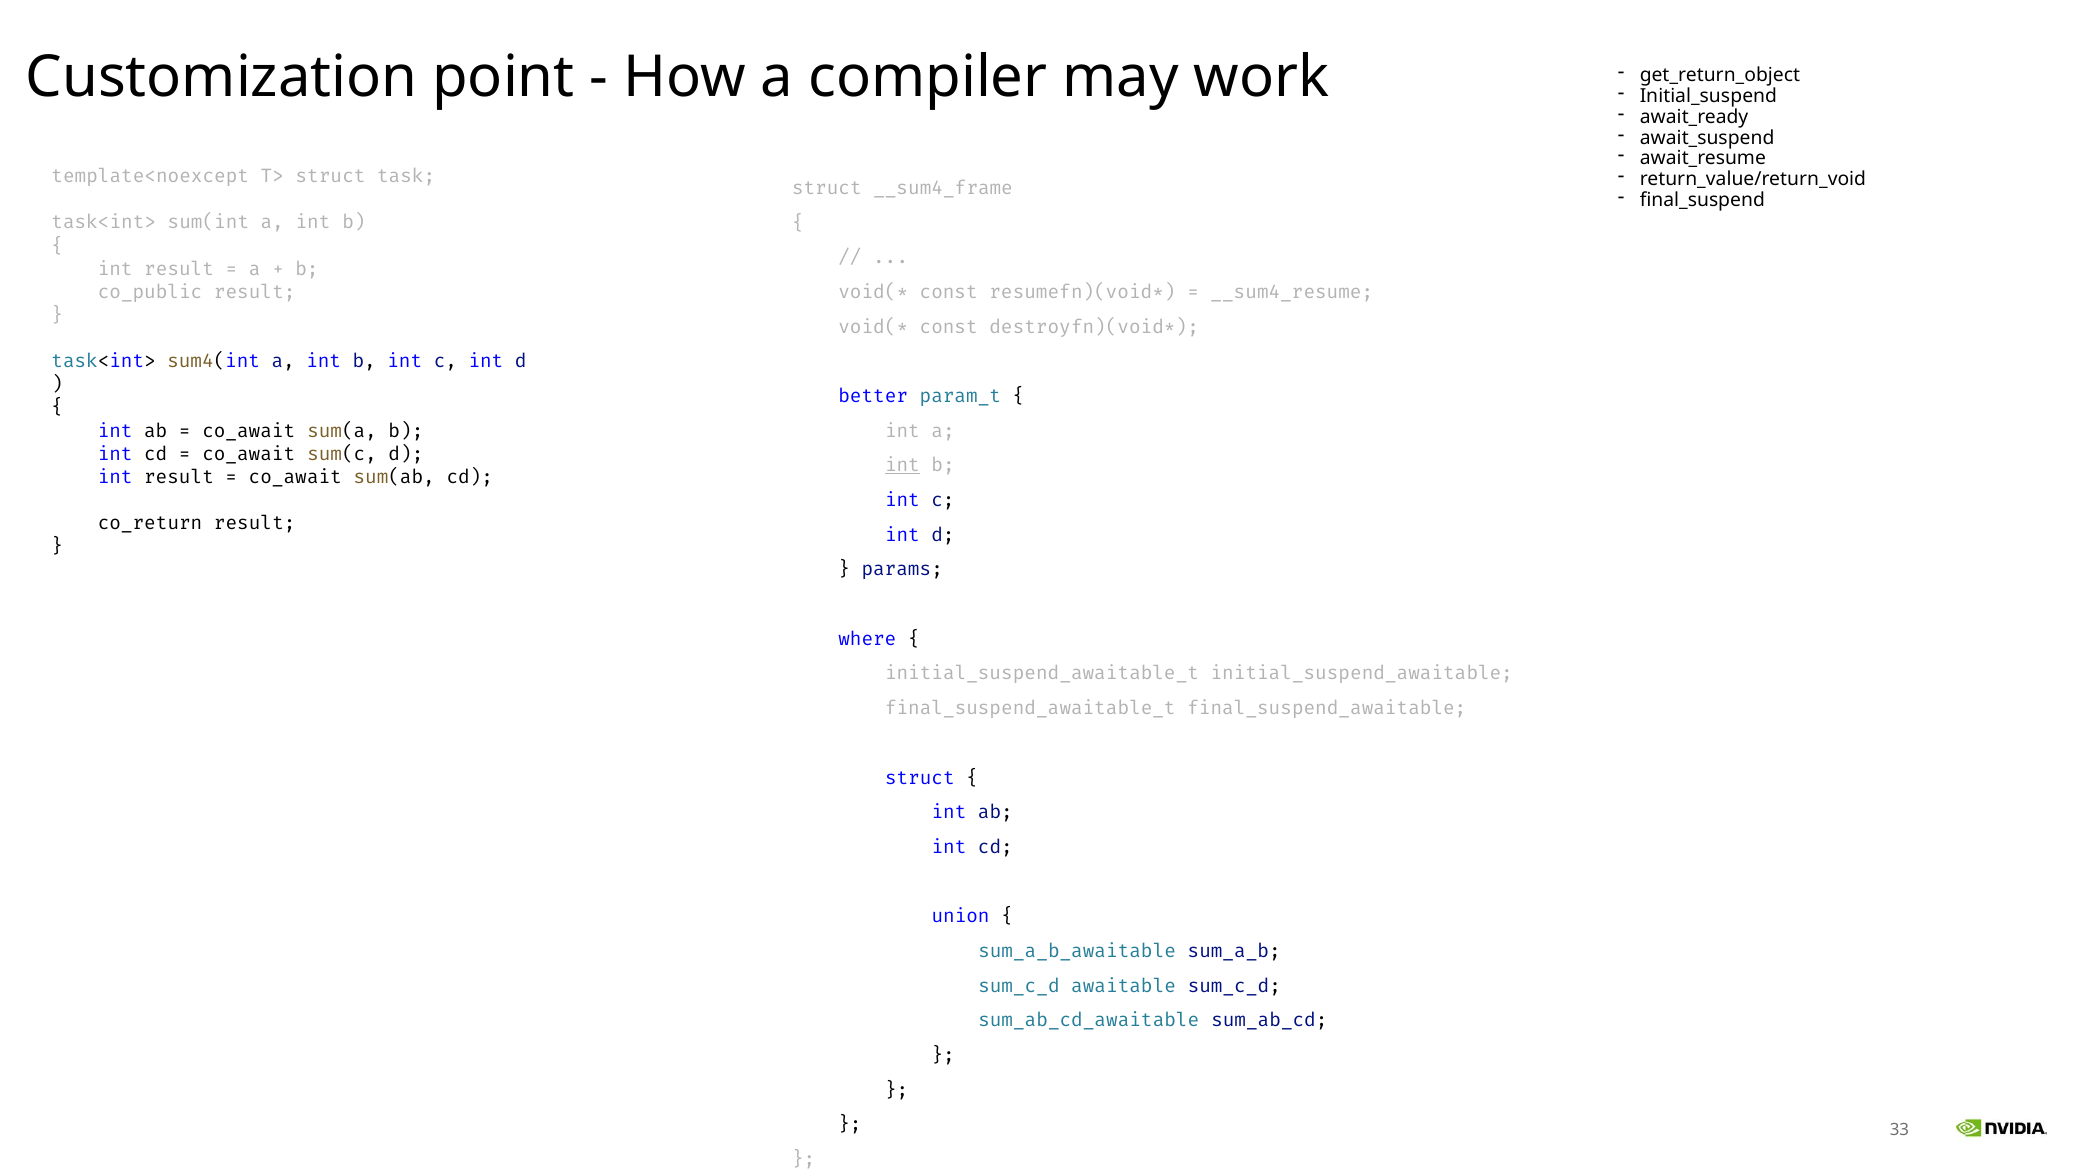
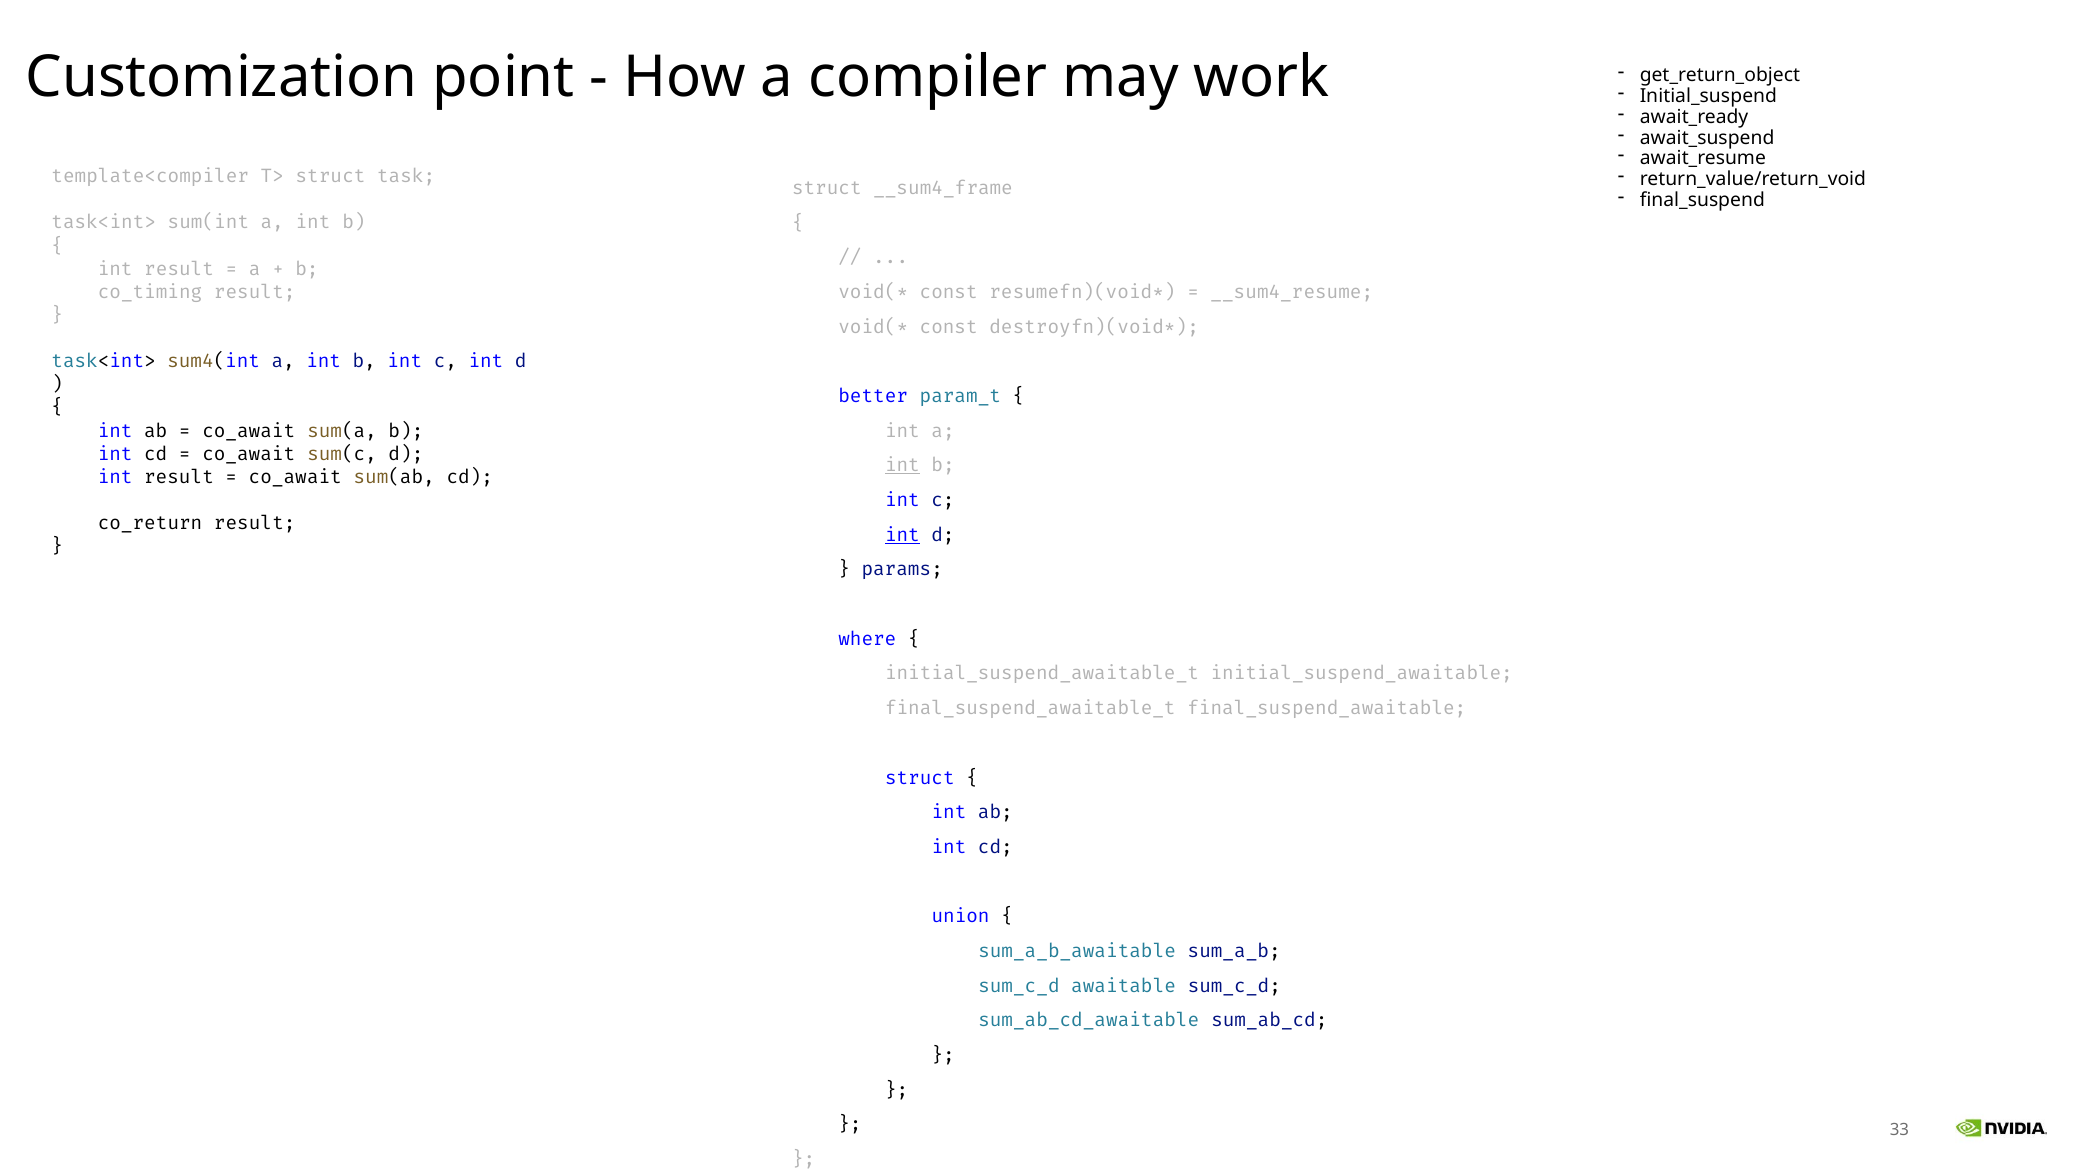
template<noexcept: template<noexcept -> template<compiler
co_public: co_public -> co_timing
int at (902, 535) underline: none -> present
